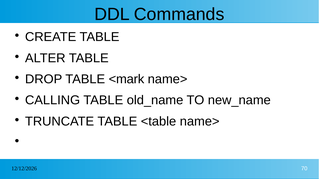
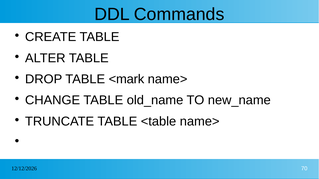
CALLING: CALLING -> CHANGE
